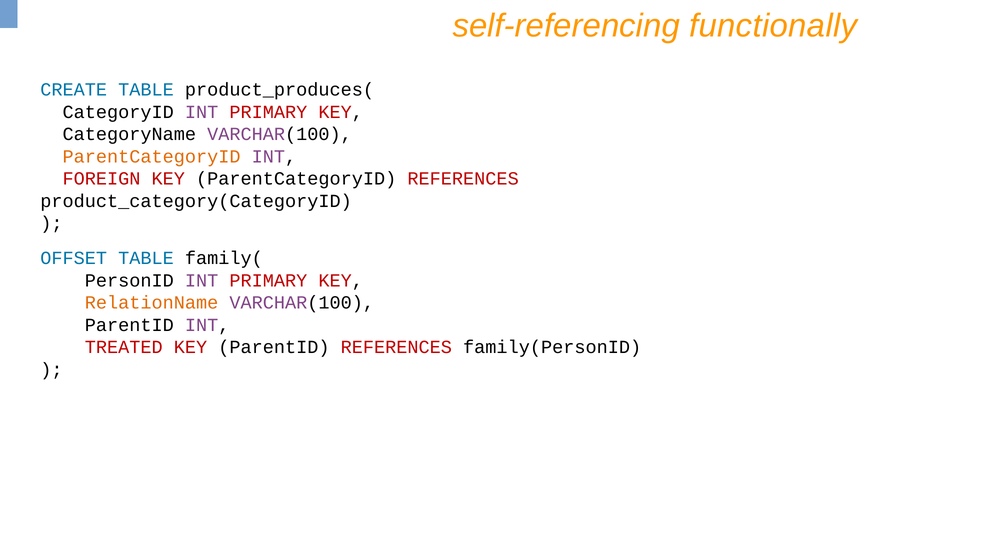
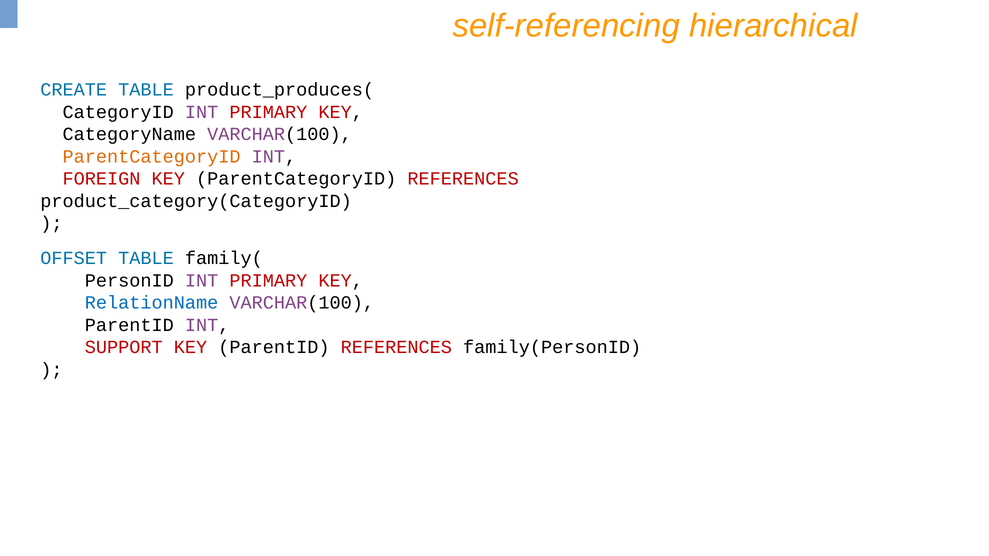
functionally: functionally -> hierarchical
RelationName colour: orange -> blue
TREATED: TREATED -> SUPPORT
